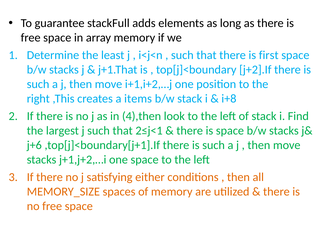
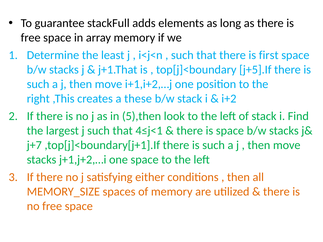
j+2].If: j+2].If -> j+5].If
items: items -> these
i+8: i+8 -> i+2
4),then: 4),then -> 5),then
2≤j<1: 2≤j<1 -> 4≤j<1
j+6: j+6 -> j+7
